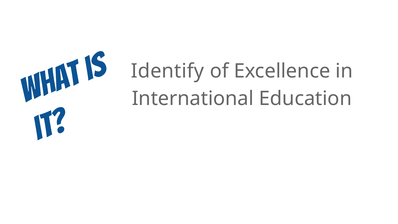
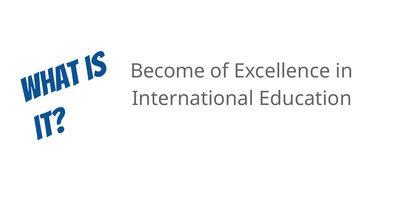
Identify: Identify -> Become
